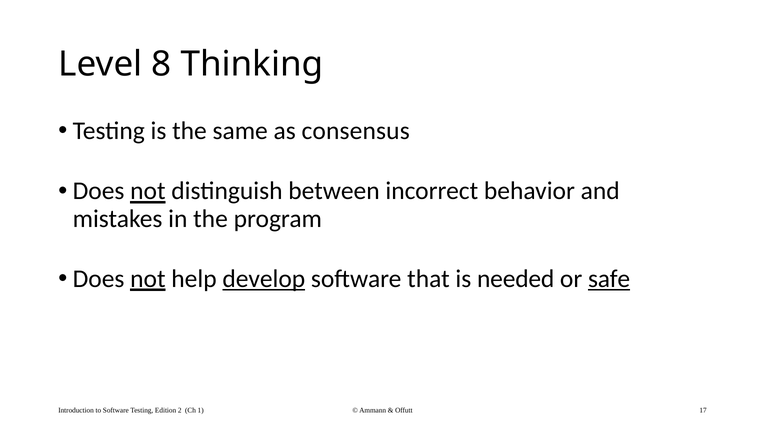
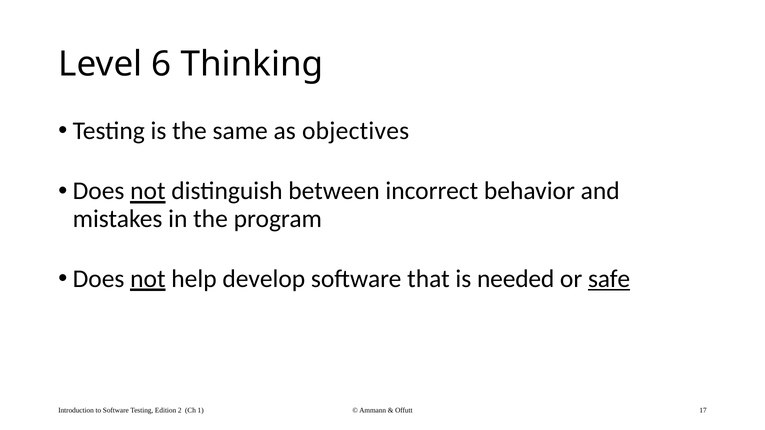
8: 8 -> 6
consensus: consensus -> objectives
develop underline: present -> none
